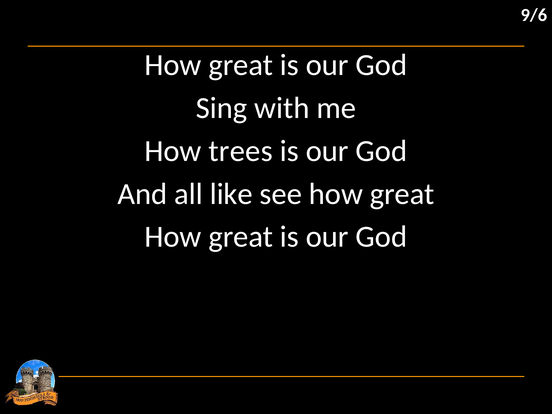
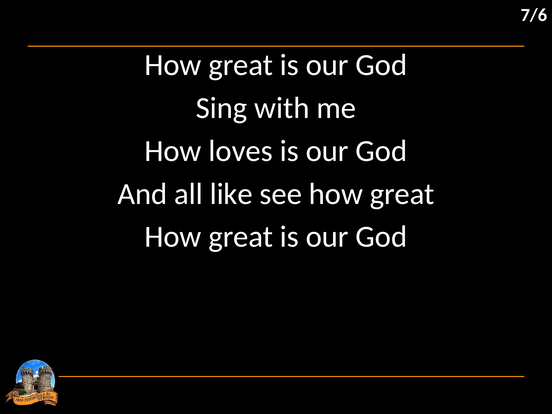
9/6: 9/6 -> 7/6
trees: trees -> loves
